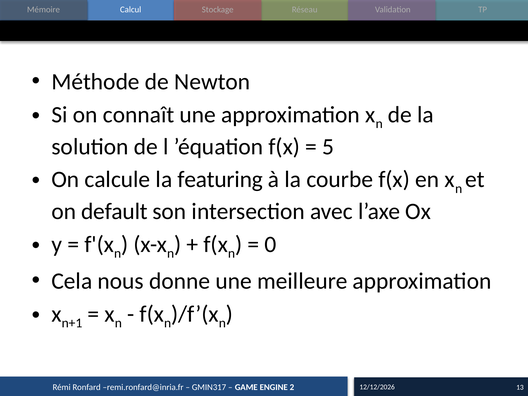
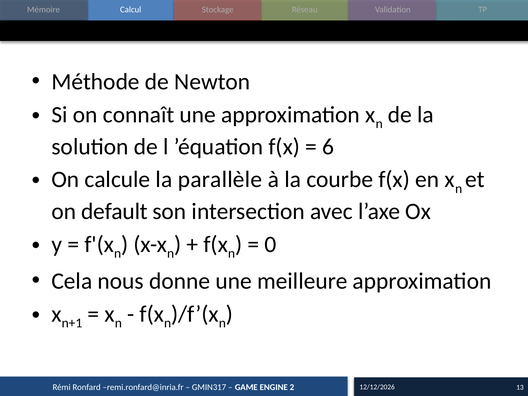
5: 5 -> 6
featuring: featuring -> parallèle
